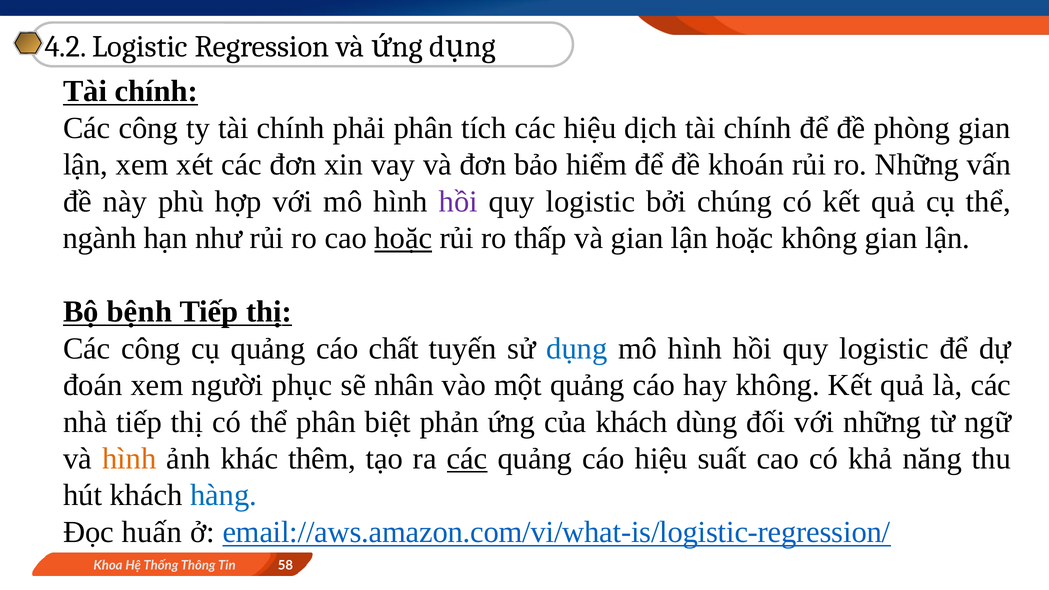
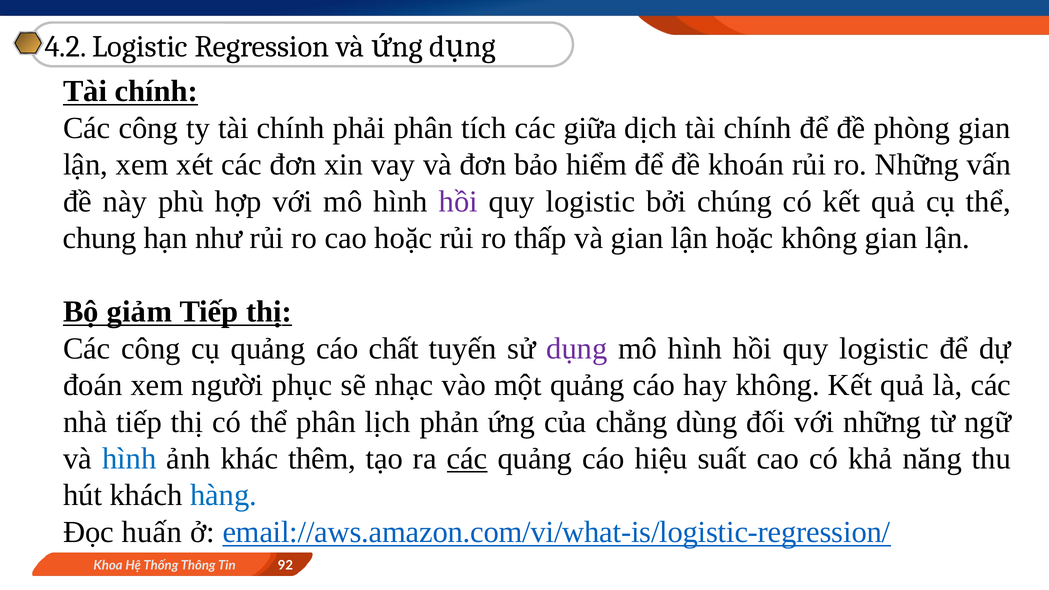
các hiệu: hiệu -> giữa
ngành: ngành -> chung
hoặc at (403, 238) underline: present -> none
bệnh: bệnh -> giảm
dụng colour: blue -> purple
nhân: nhân -> nhạc
biệt: biệt -> lịch
của khách: khách -> chẳng
hình at (129, 459) colour: orange -> blue
58: 58 -> 92
